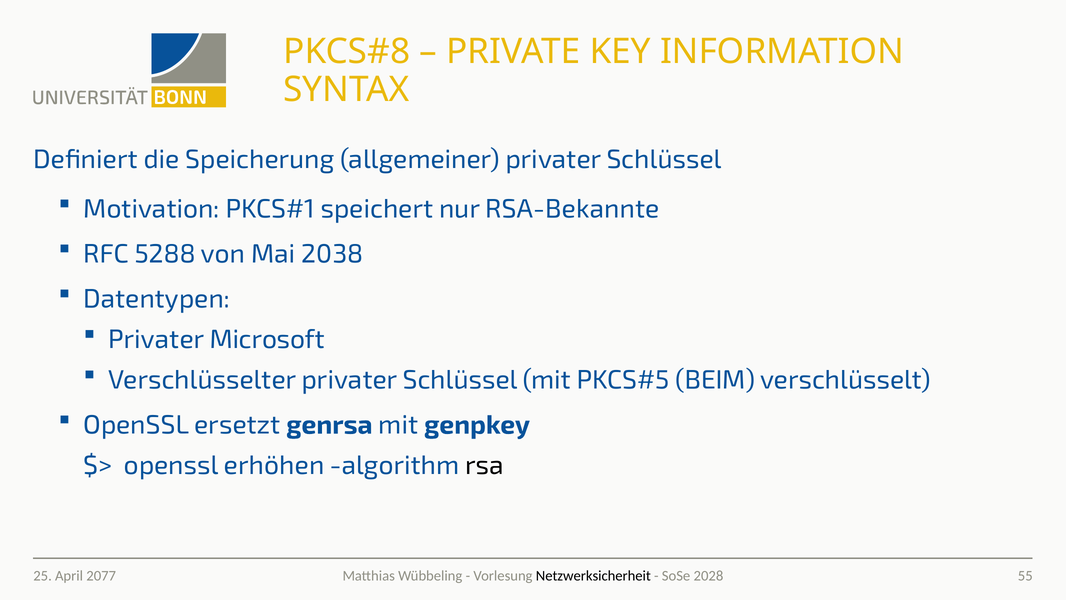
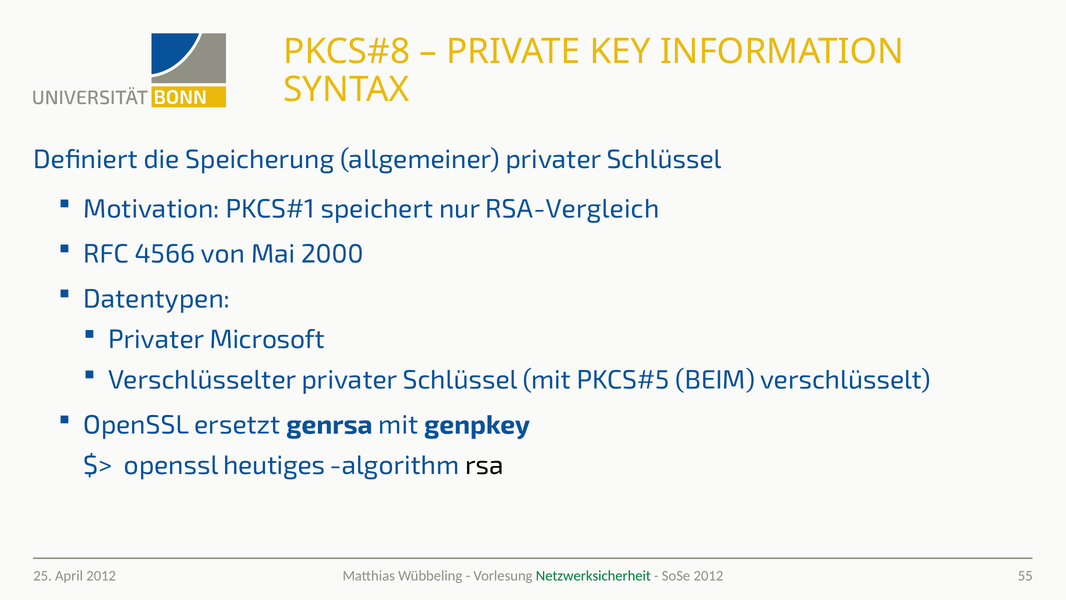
RSA-Bekannte: RSA-Bekannte -> RSA-Vergleich
5288: 5288 -> 4566
2038: 2038 -> 2000
erhöhen: erhöhen -> heutiges
Netzwerksicherheit colour: black -> green
SoSe 2028: 2028 -> 2012
April 2077: 2077 -> 2012
